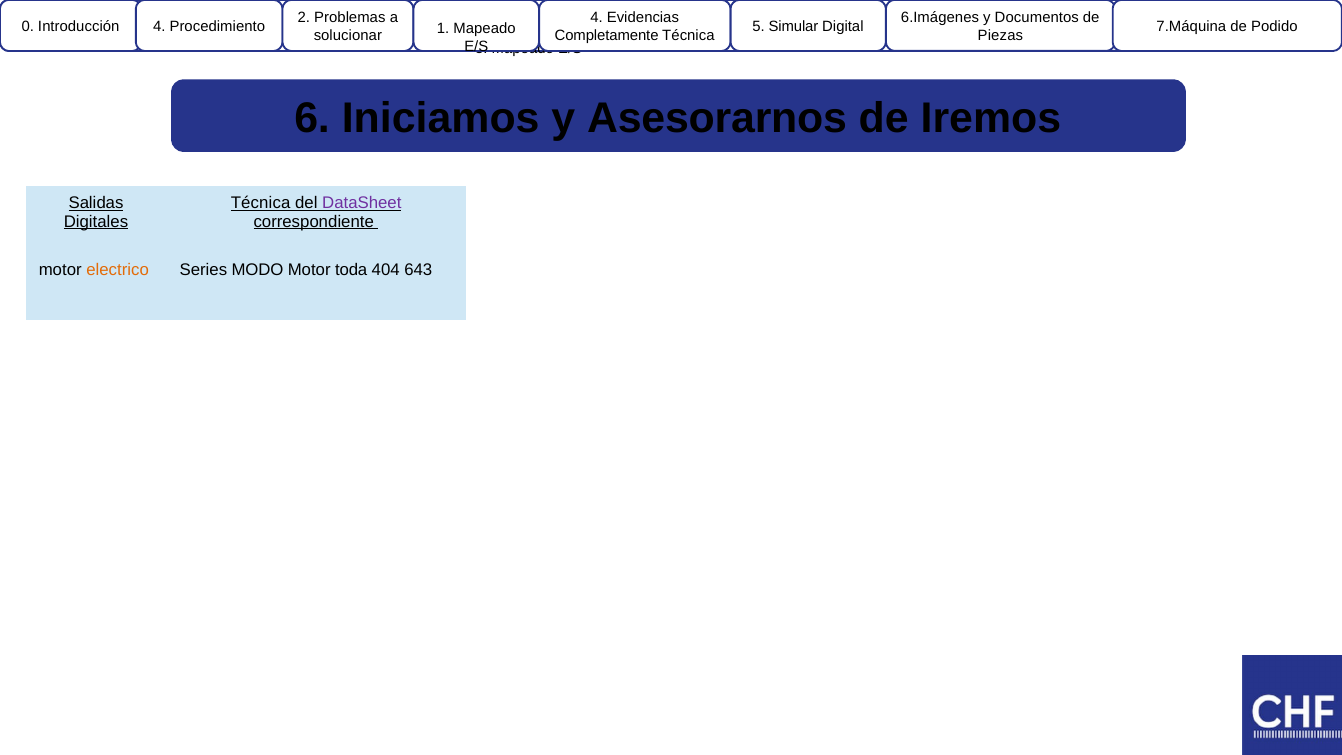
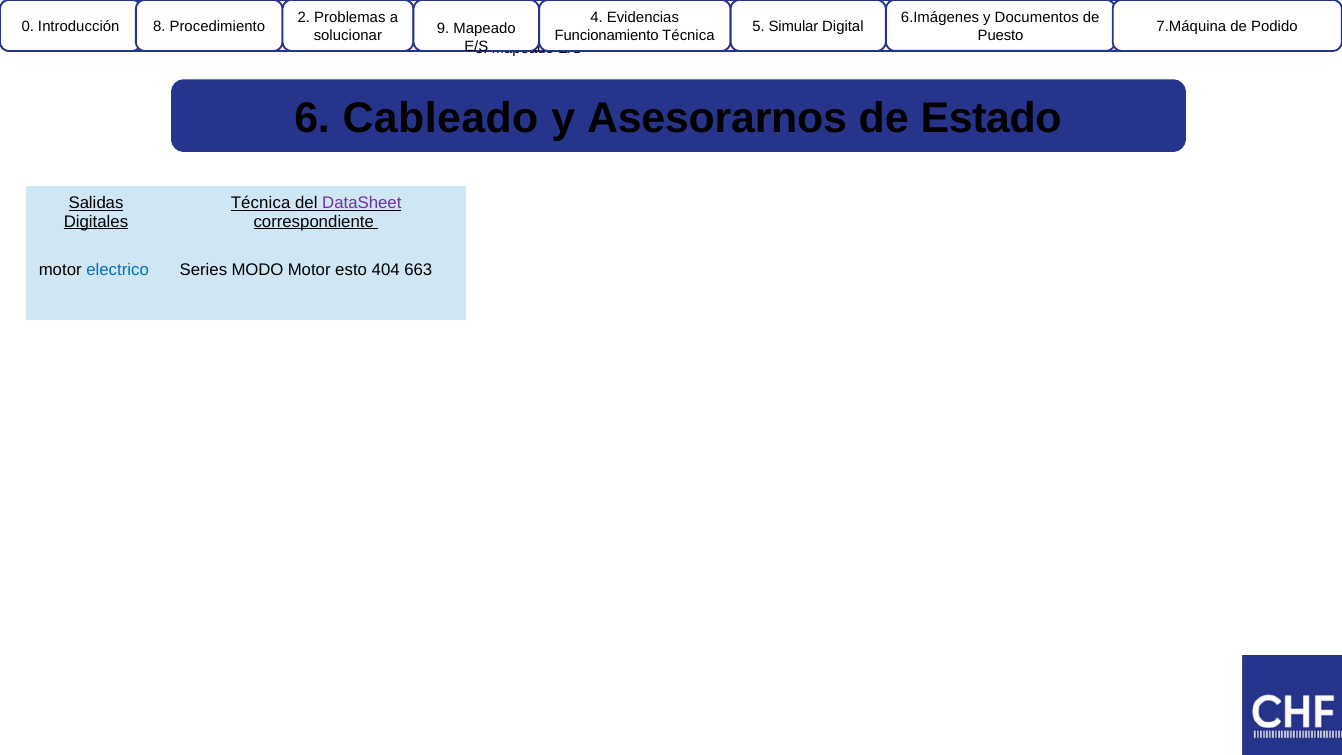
4 at (159, 27): 4 -> 8
1 at (443, 29): 1 -> 9
Completamente: Completamente -> Funcionamiento
Piezas: Piezas -> Puesto
Iniciamos: Iniciamos -> Cableado
Iremos: Iremos -> Estado
electrico colour: orange -> blue
toda: toda -> esto
643: 643 -> 663
